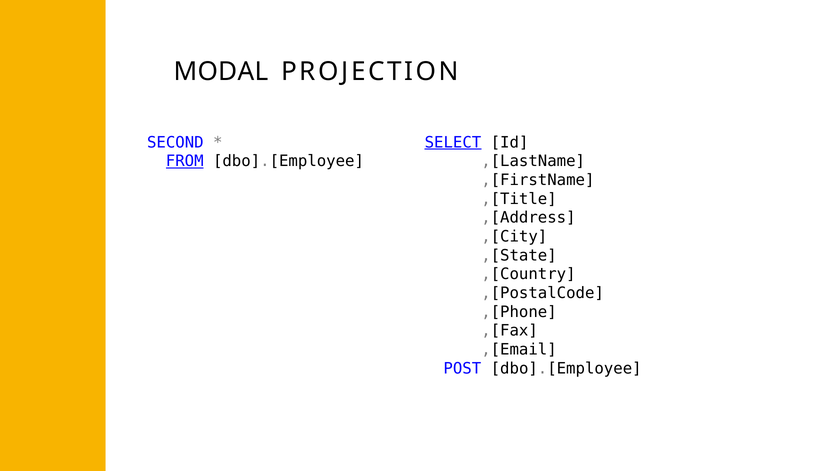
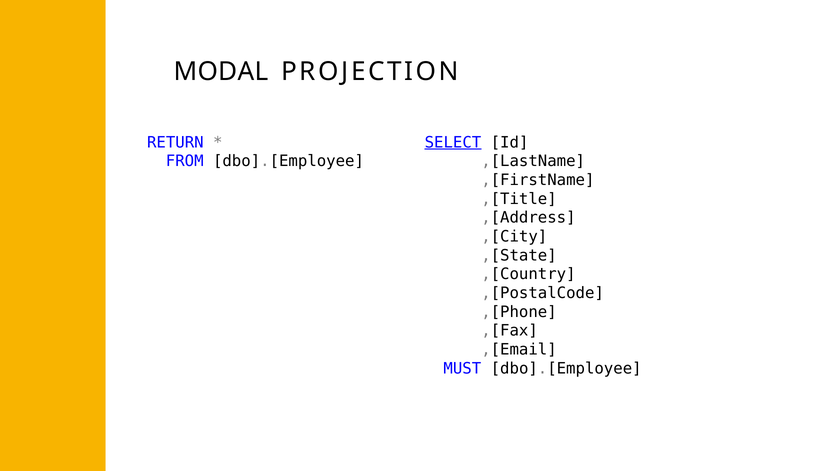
SECOND: SECOND -> RETURN
FROM underline: present -> none
POST: POST -> MUST
